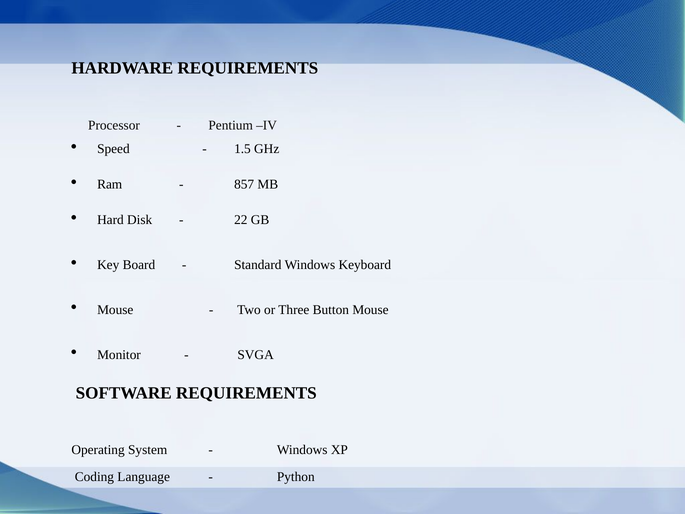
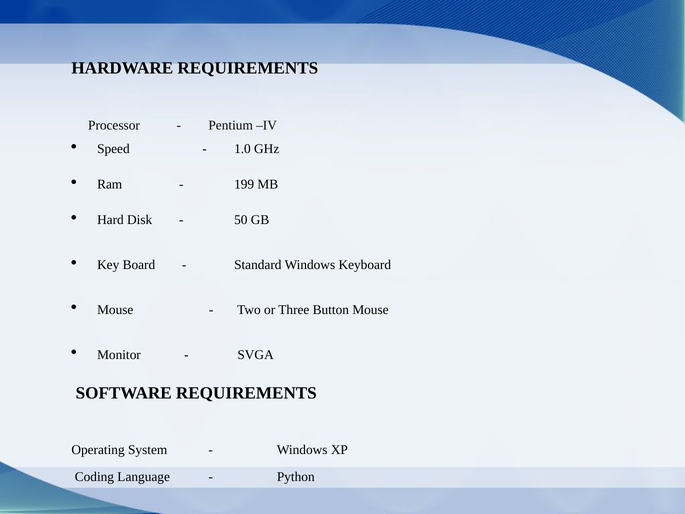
1.5: 1.5 -> 1.0
857: 857 -> 199
22: 22 -> 50
